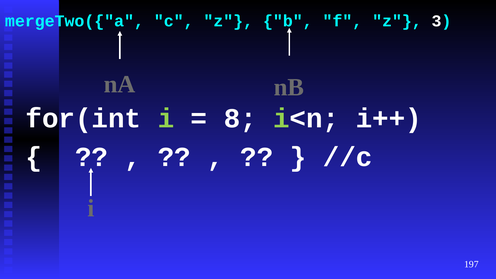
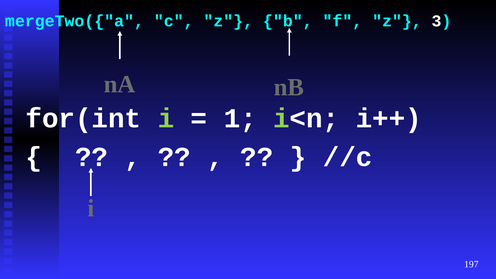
8: 8 -> 1
